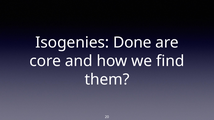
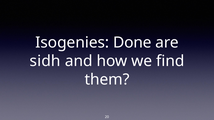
core: core -> sidh
